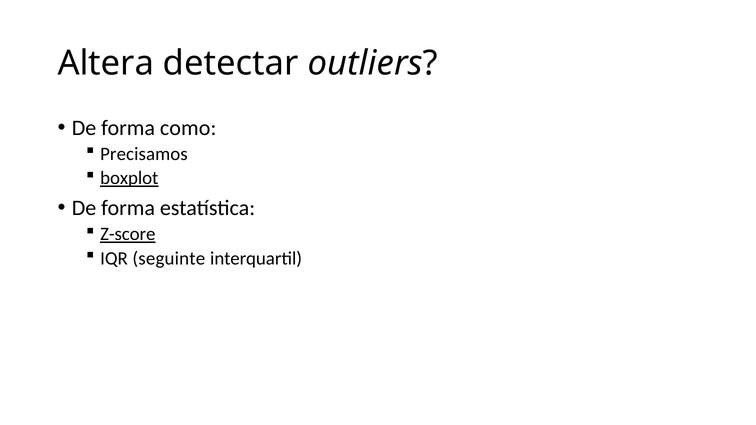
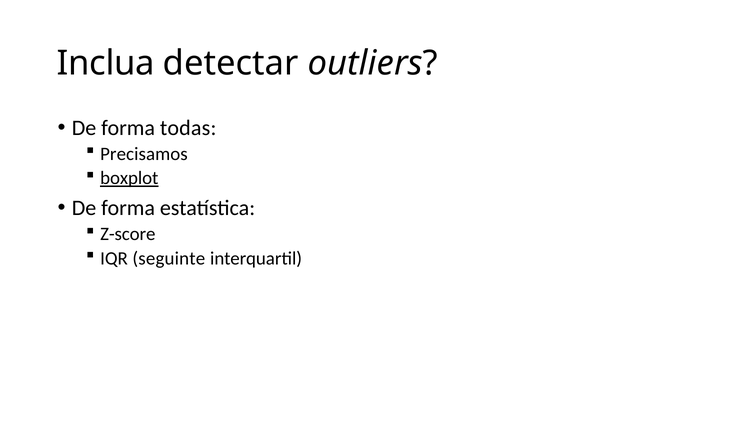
Altera: Altera -> Inclua
como: como -> todas
Z-score underline: present -> none
